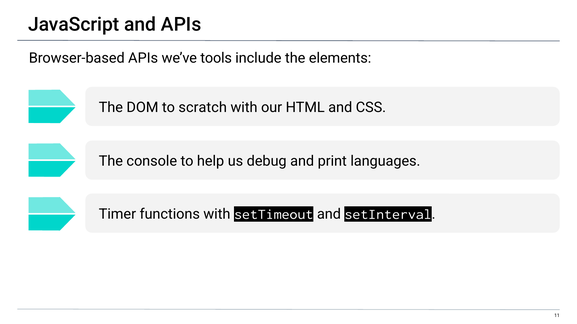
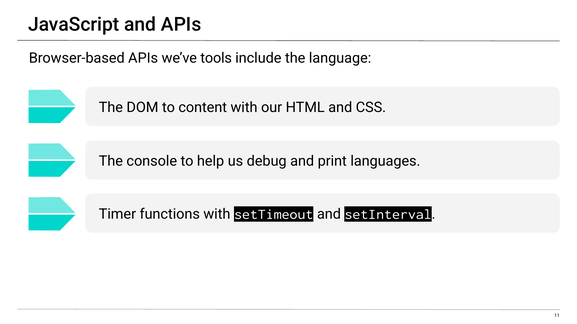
elements: elements -> language
scratch: scratch -> content
